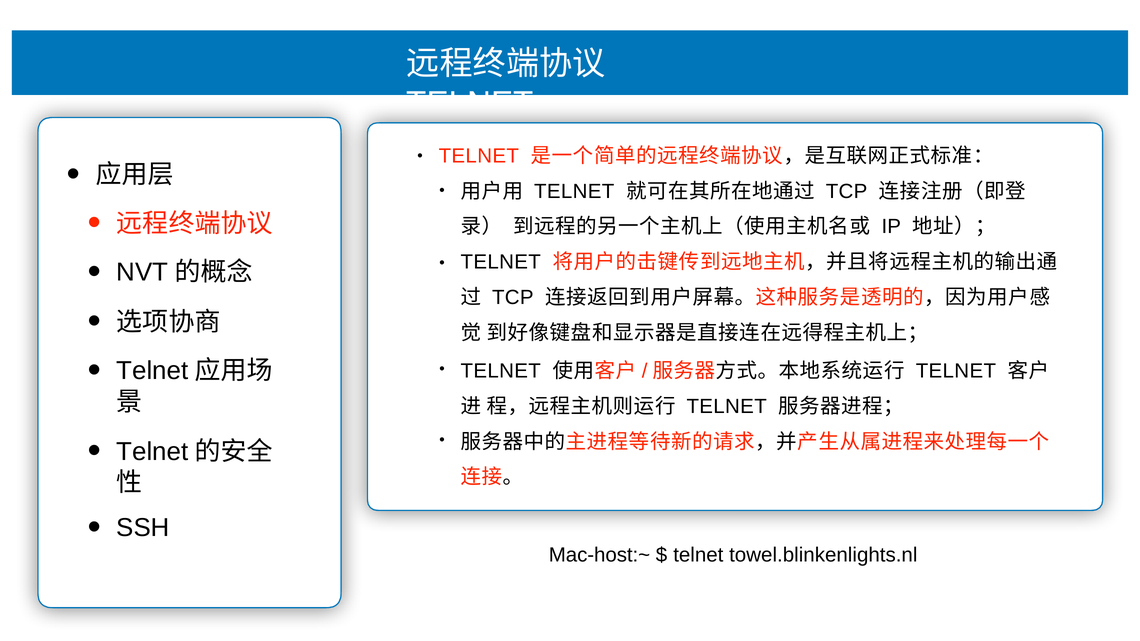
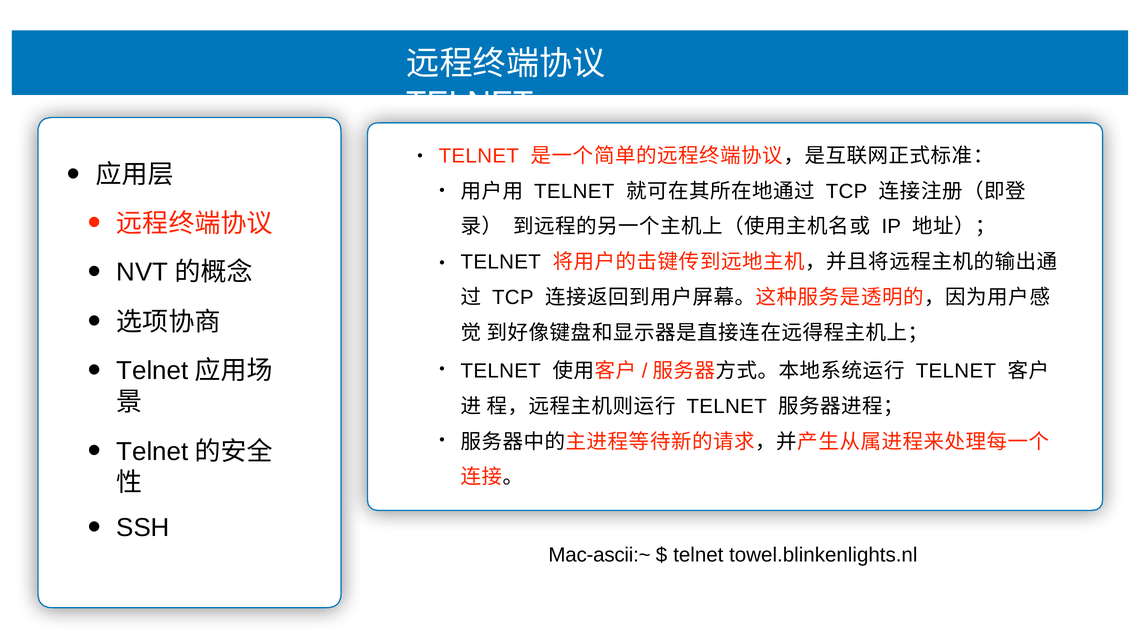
Mac-host:~: Mac-host:~ -> Mac-ascii:~
